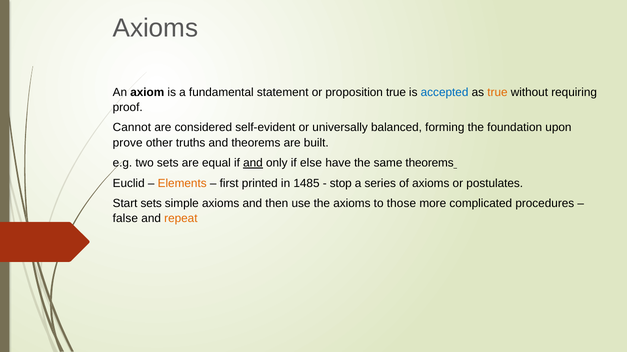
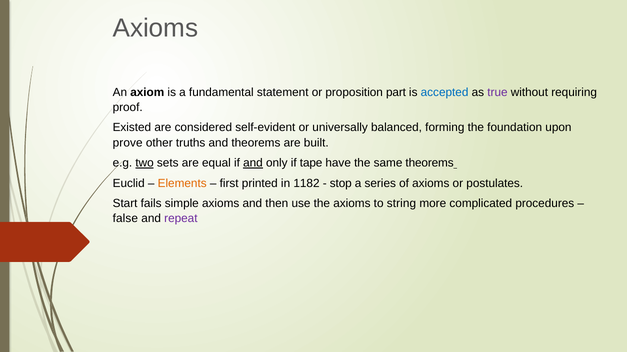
proposition true: true -> part
true at (497, 92) colour: orange -> purple
Cannot: Cannot -> Existed
two underline: none -> present
else: else -> tape
1485: 1485 -> 1182
Start sets: sets -> fails
those: those -> string
repeat colour: orange -> purple
